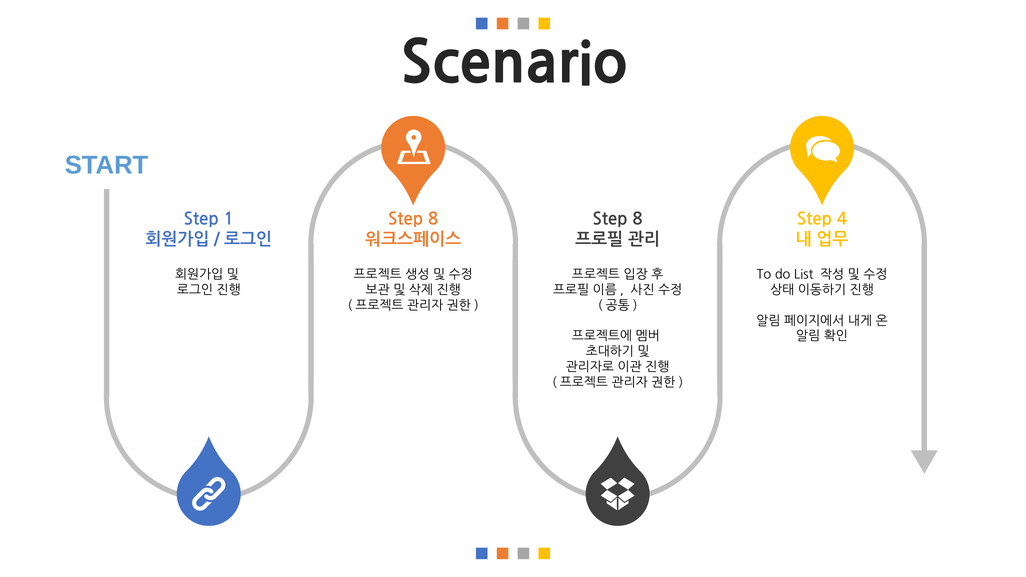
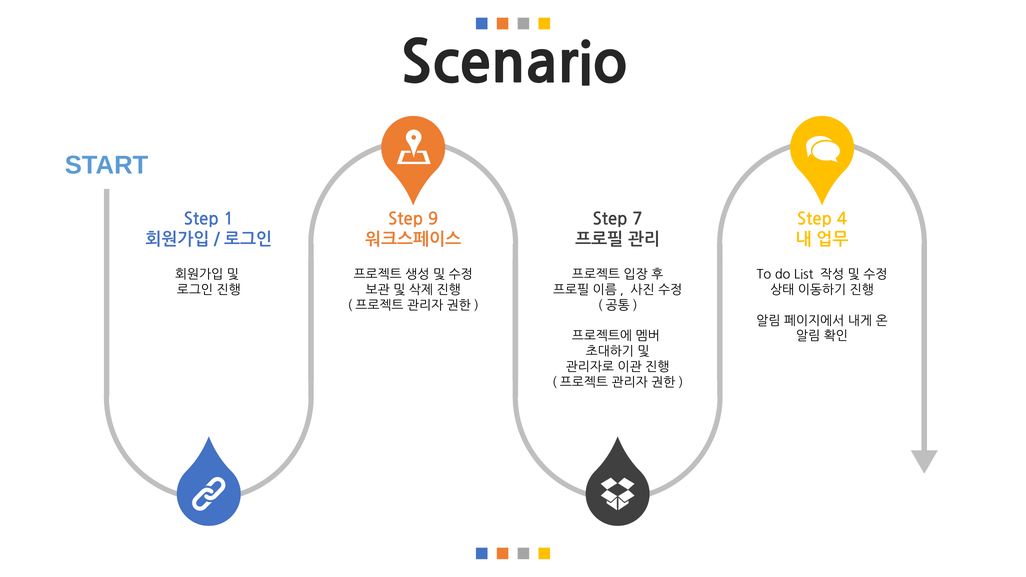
8 at (433, 219): 8 -> 9
8 at (638, 219): 8 -> 7
